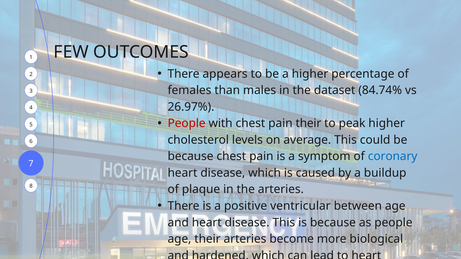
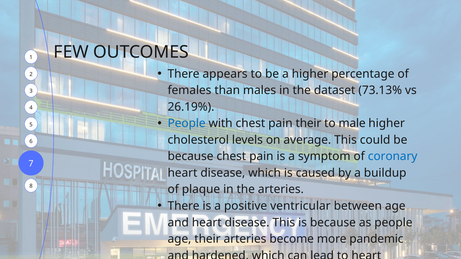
84.74%: 84.74% -> 73.13%
26.97%: 26.97% -> 26.19%
People at (187, 124) colour: red -> blue
peak: peak -> male
biological: biological -> pandemic
